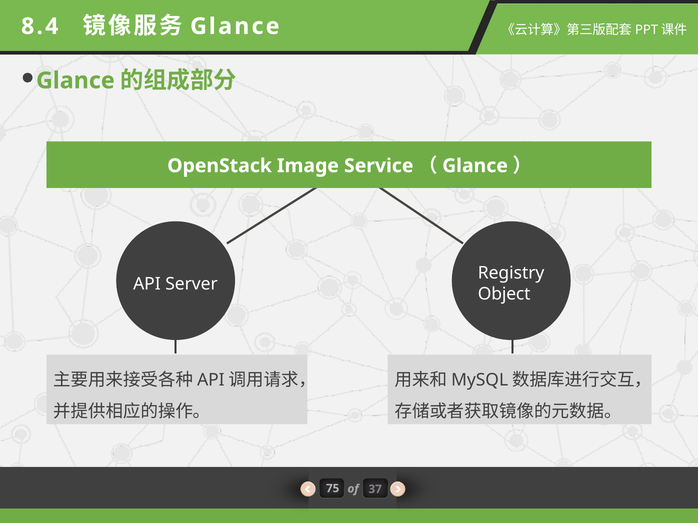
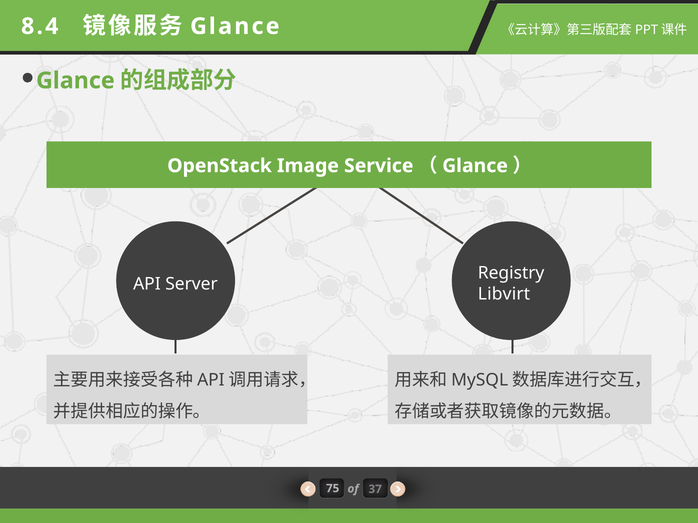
Object: Object -> Libvirt
